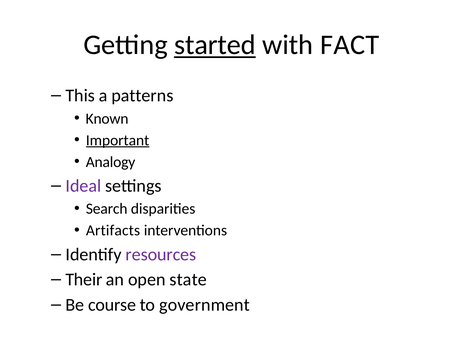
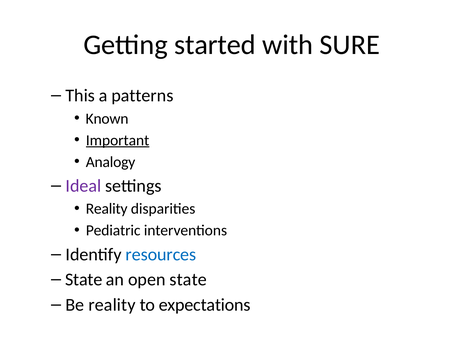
started underline: present -> none
FACT: FACT -> SURE
Search at (107, 209): Search -> Reality
Artifacts: Artifacts -> Pediatric
resources colour: purple -> blue
Their at (84, 280): Their -> State
Be course: course -> reality
government: government -> expectations
